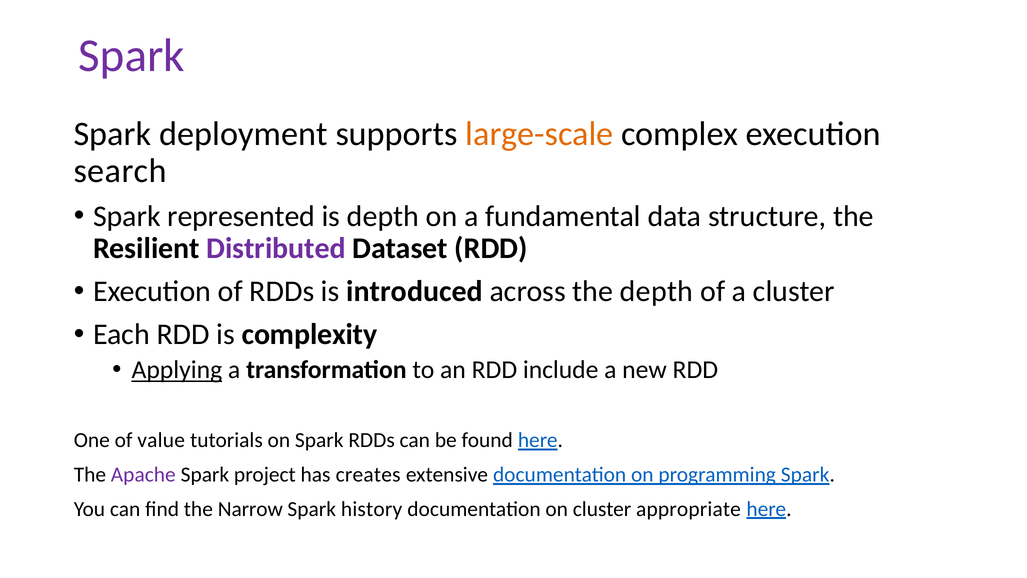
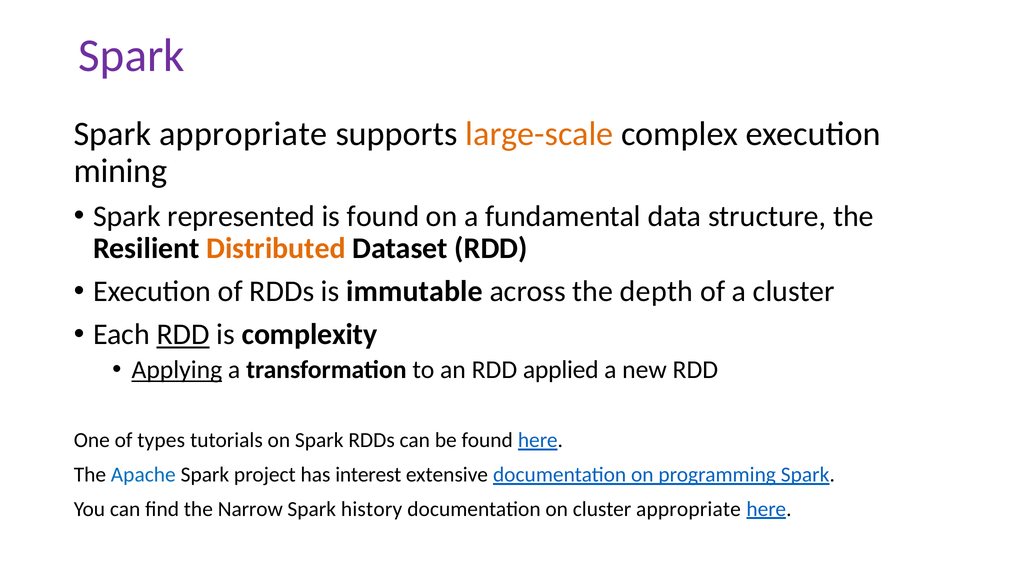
Spark deployment: deployment -> appropriate
search: search -> mining
is depth: depth -> found
Distributed colour: purple -> orange
introduced: introduced -> immutable
RDD at (183, 334) underline: none -> present
include: include -> applied
value: value -> types
Apache colour: purple -> blue
creates: creates -> interest
